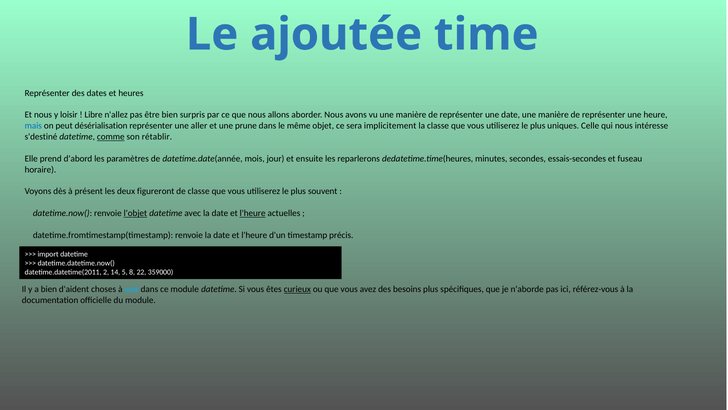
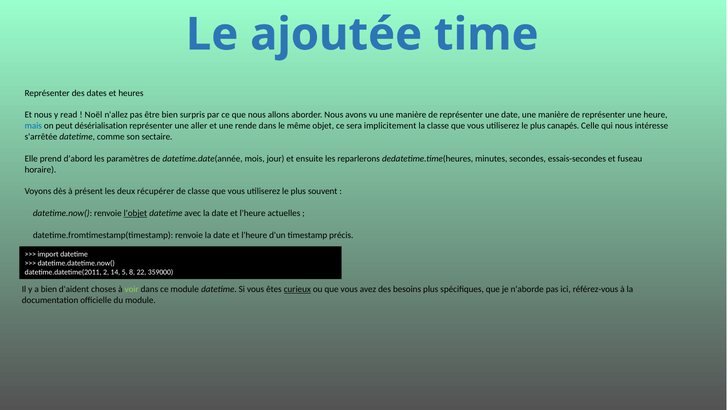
loisir: loisir -> read
Libre: Libre -> Noël
prune: prune -> rende
uniques: uniques -> canapés
s'destiné: s'destiné -> s'arrêtée
comme underline: present -> none
rétablir: rétablir -> sectaire
figureront: figureront -> récupérer
l'heure at (253, 213) underline: present -> none
voir colour: light blue -> light green
